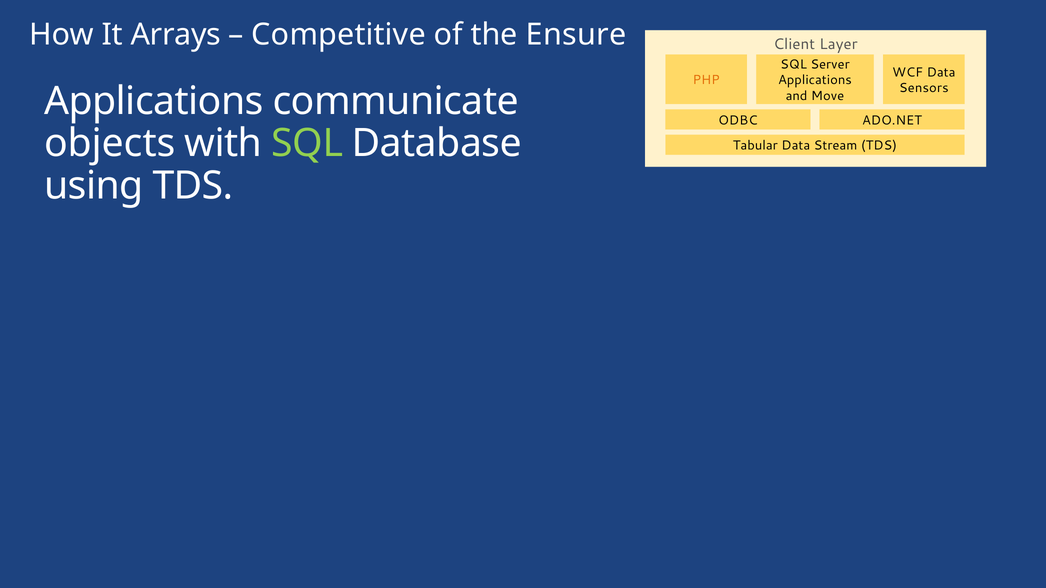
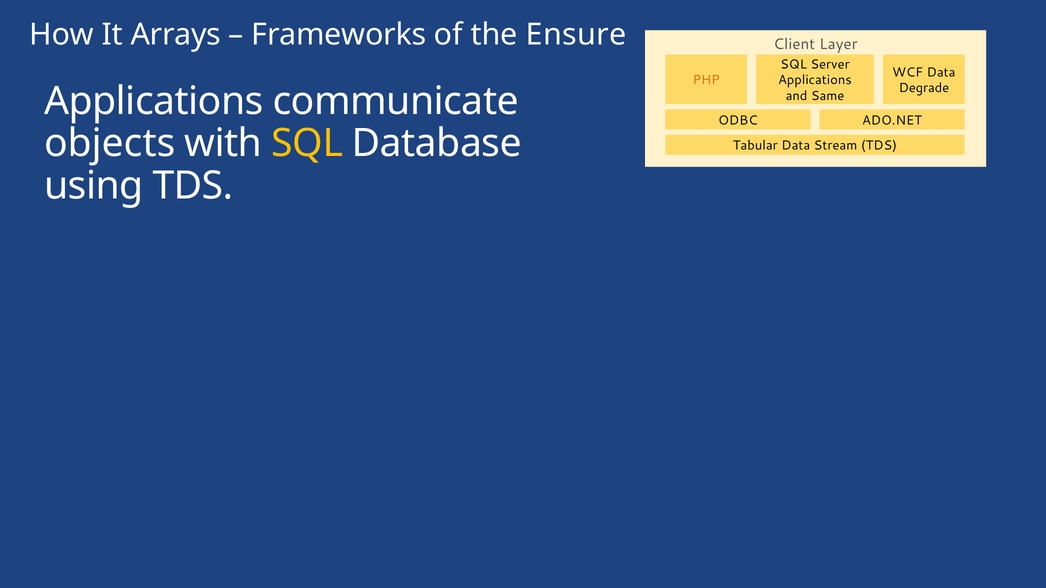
Competitive: Competitive -> Frameworks
Sensors: Sensors -> Degrade
Move: Move -> Same
SQL at (307, 144) colour: light green -> yellow
